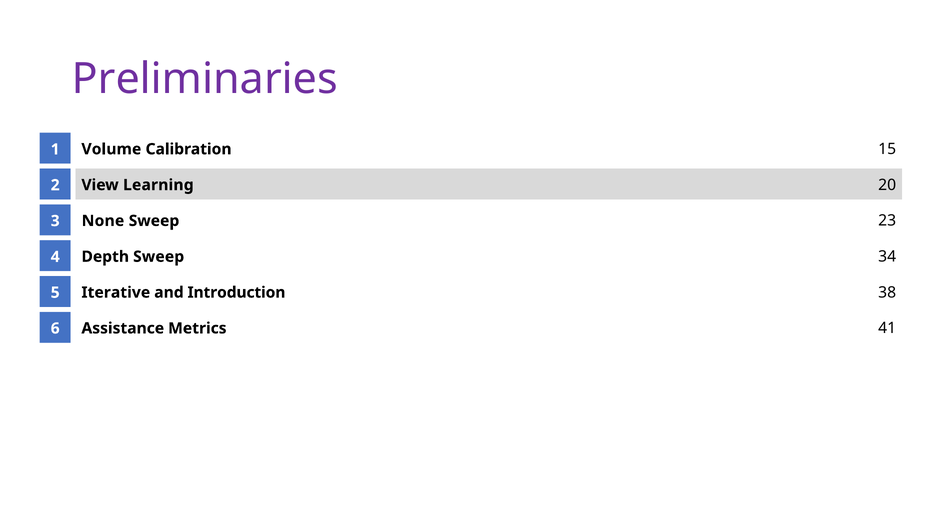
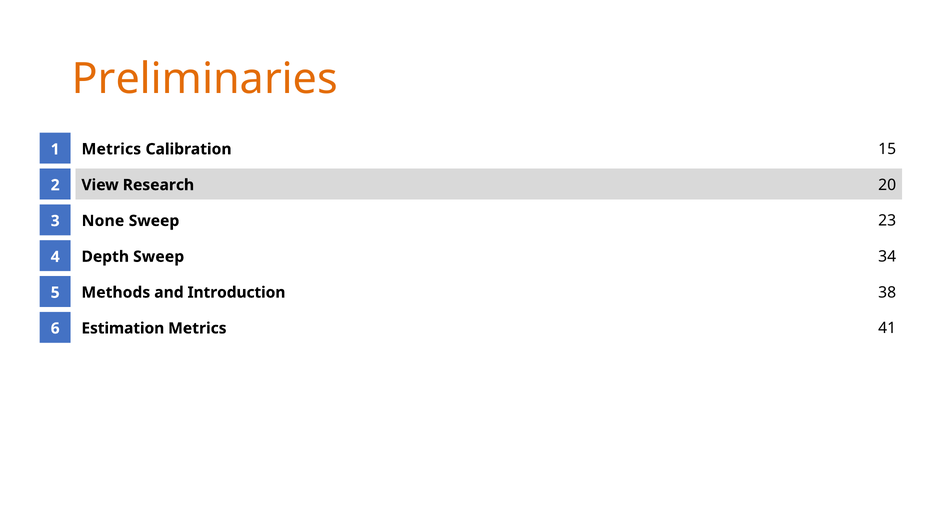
Preliminaries colour: purple -> orange
Volume at (111, 149): Volume -> Metrics
Learning: Learning -> Research
Iterative: Iterative -> Methods
Assistance: Assistance -> Estimation
